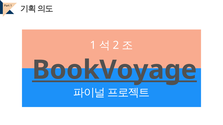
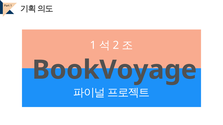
BookVoyage underline: present -> none
